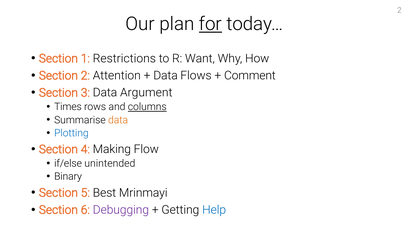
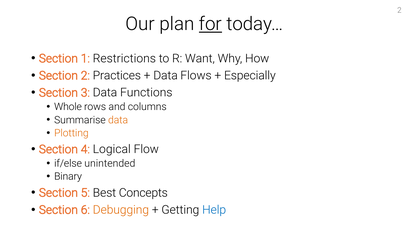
Attention: Attention -> Practices
Comment: Comment -> Especially
Argument: Argument -> Functions
Times: Times -> Whole
columns underline: present -> none
Plotting colour: blue -> orange
Making: Making -> Logical
Mrinmayi: Mrinmayi -> Concepts
Debugging colour: purple -> orange
